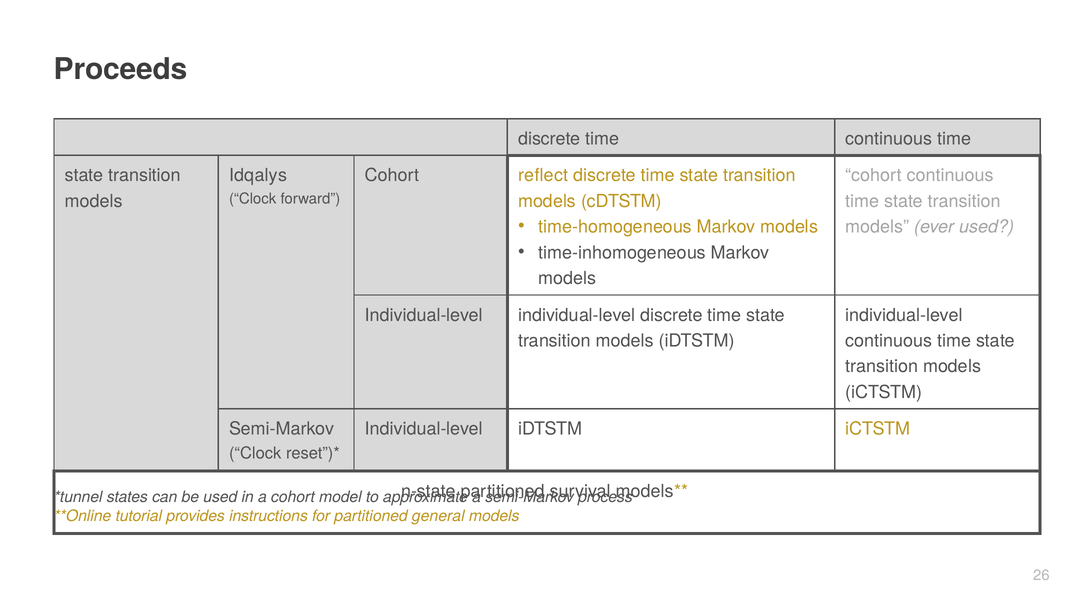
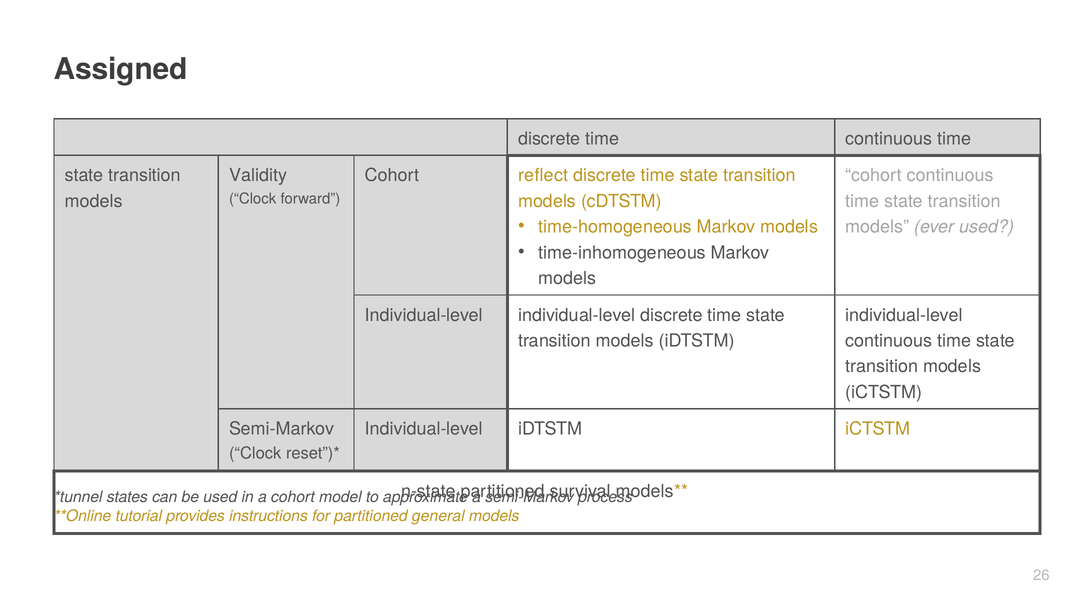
Proceeds: Proceeds -> Assigned
Idqalys: Idqalys -> Validity
